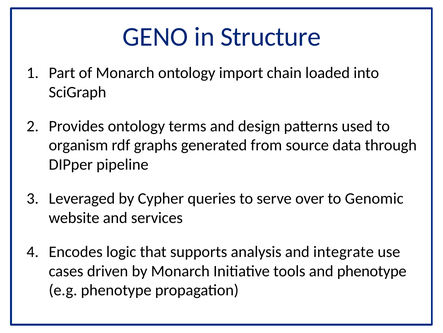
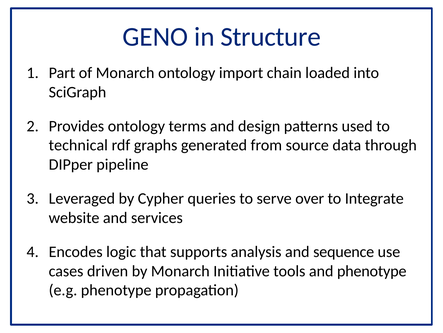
organism: organism -> technical
Genomic: Genomic -> Integrate
integrate: integrate -> sequence
